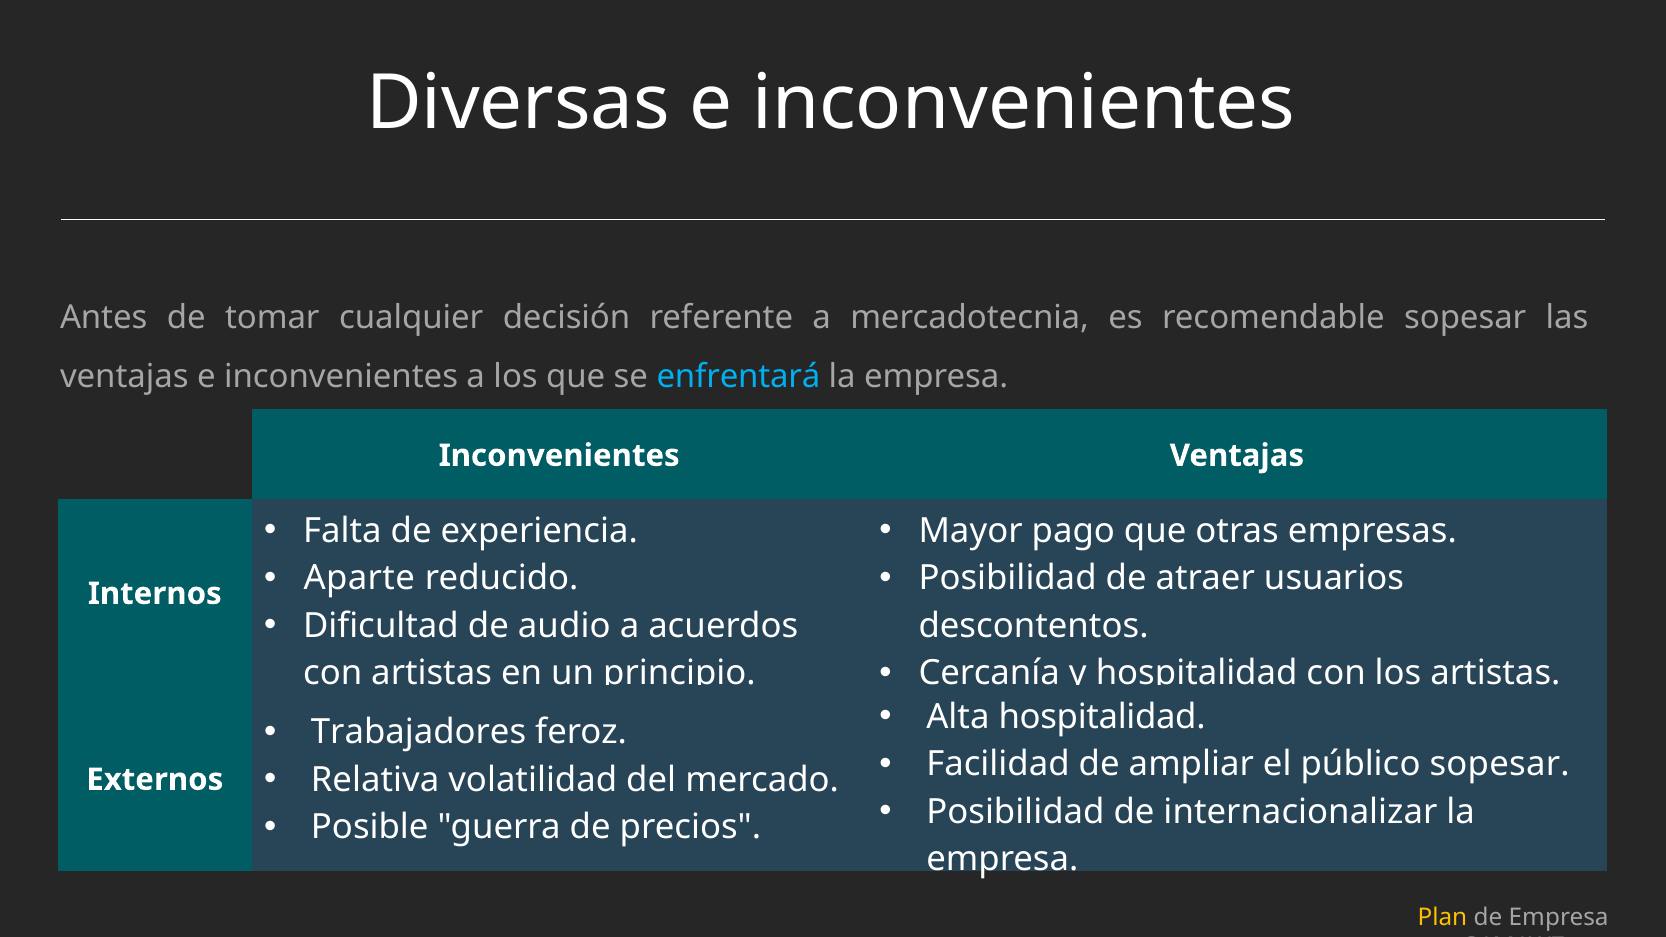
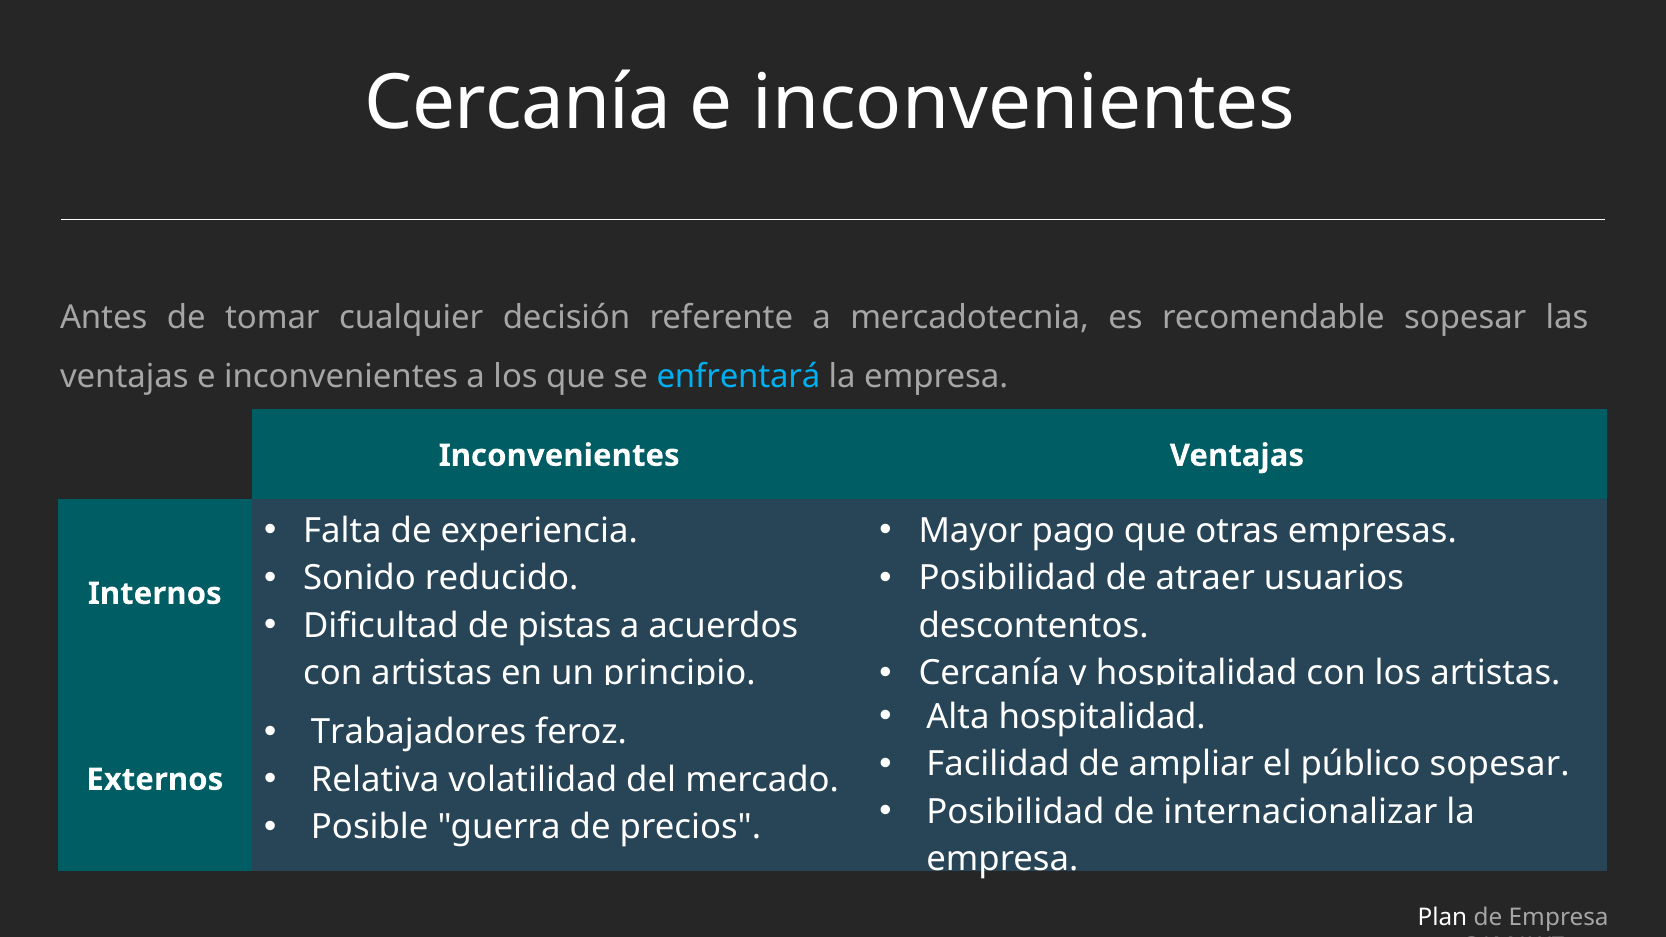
Diversas at (518, 104): Diversas -> Cercanía
Aparte: Aparte -> Sonido
audio: audio -> pistas
Plan colour: yellow -> white
